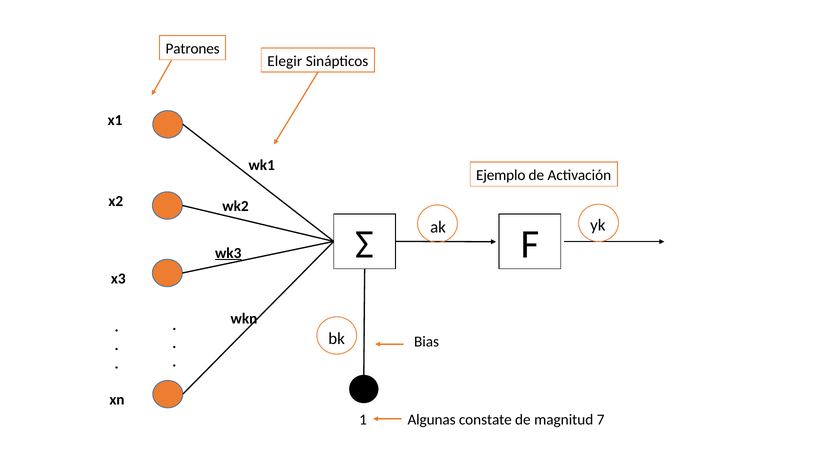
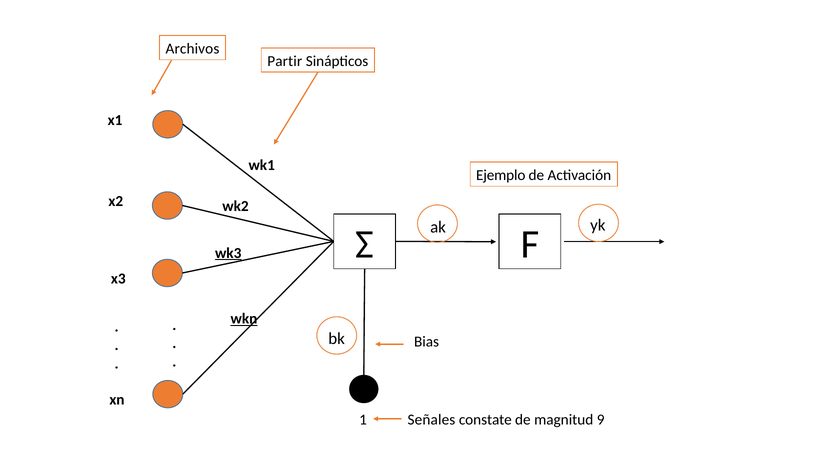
Patrones: Patrones -> Archivos
Elegir: Elegir -> Partir
wkn underline: none -> present
Algunas: Algunas -> Señales
7: 7 -> 9
